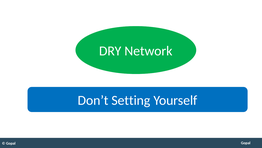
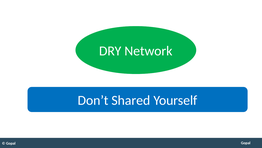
Setting: Setting -> Shared
